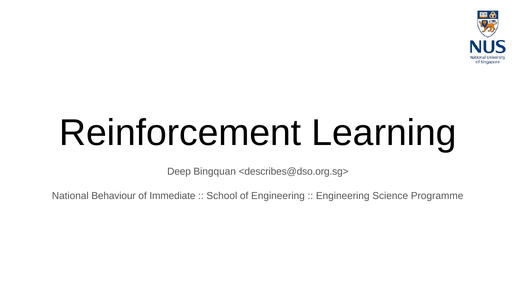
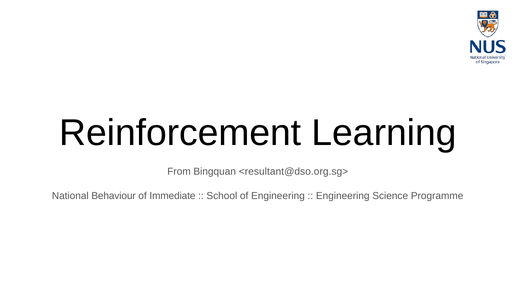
Deep: Deep -> From
<describes@dso.org.sg>: <describes@dso.org.sg> -> <resultant@dso.org.sg>
